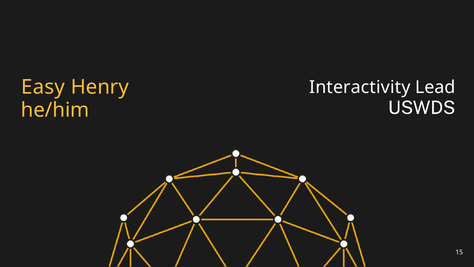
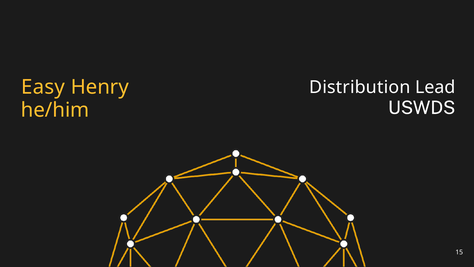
Interactivity: Interactivity -> Distribution
